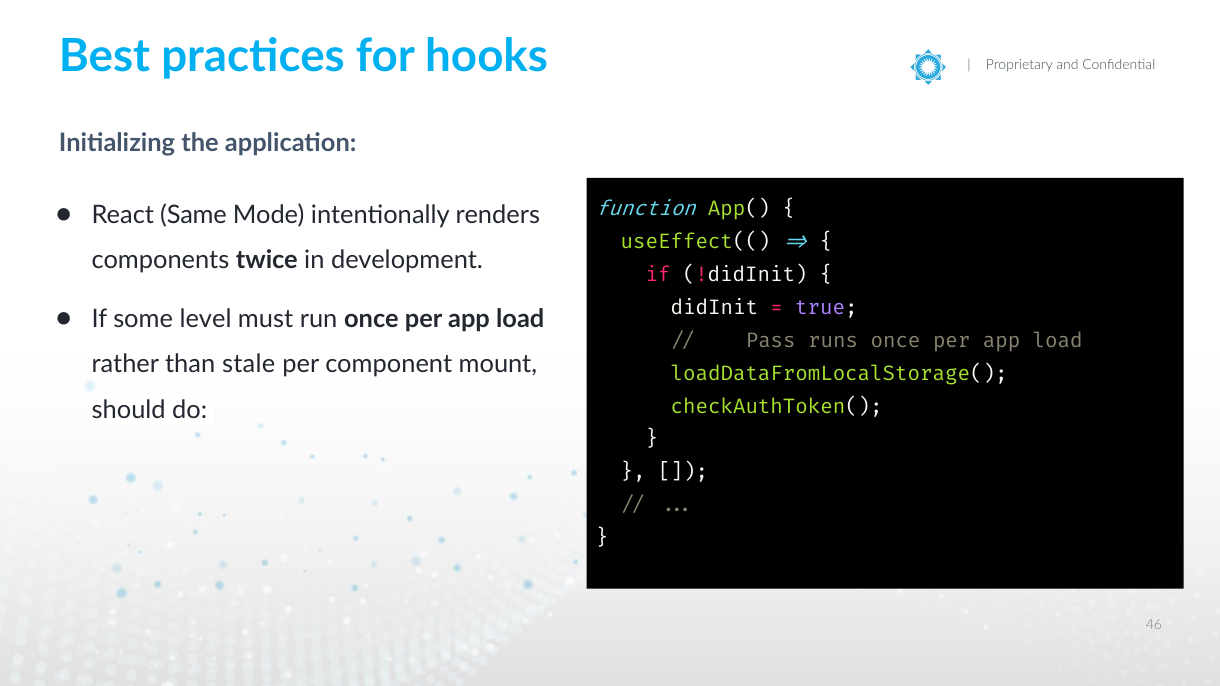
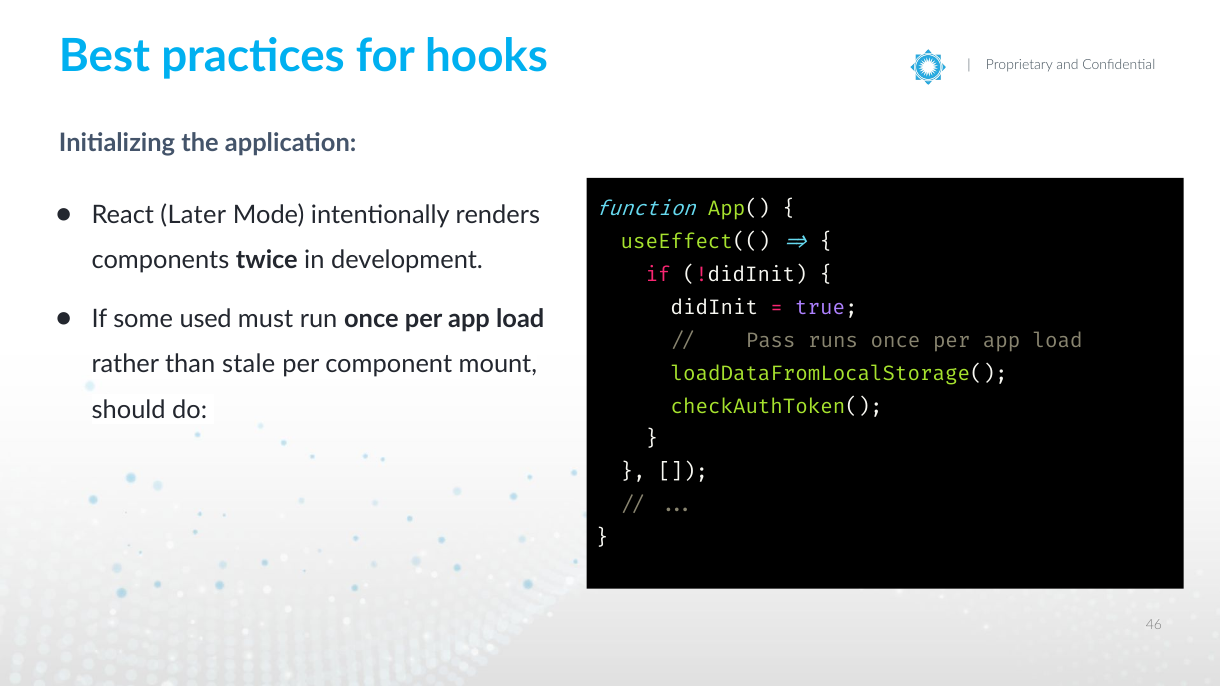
Same: Same -> Later
level: level -> used
